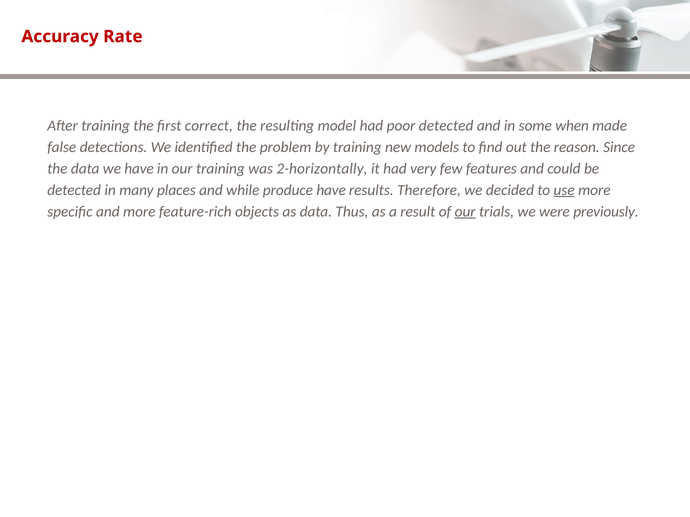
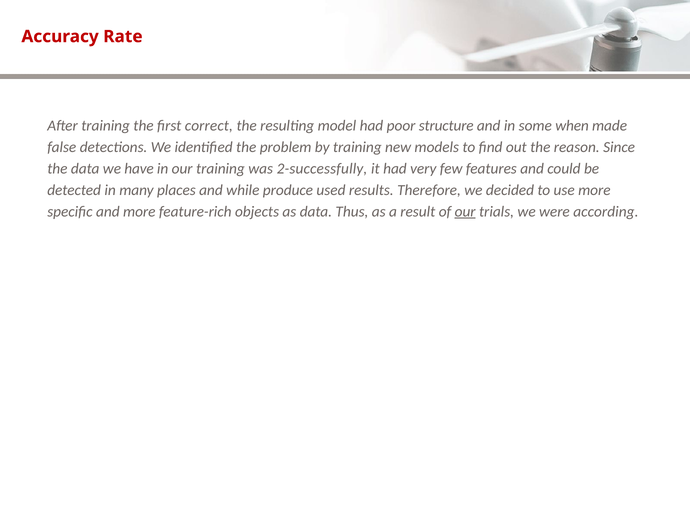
poor detected: detected -> structure
2-horizontally: 2-horizontally -> 2-successfully
produce have: have -> used
use underline: present -> none
previously: previously -> according
